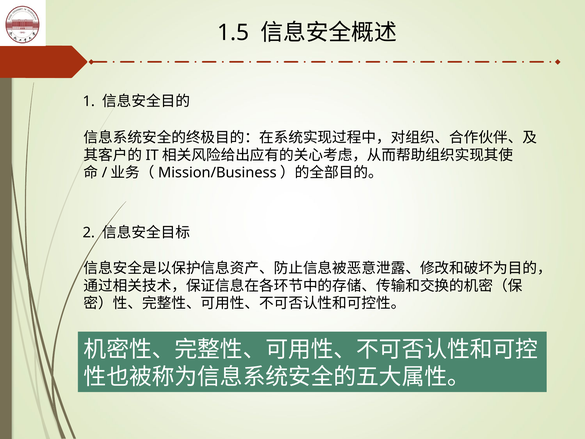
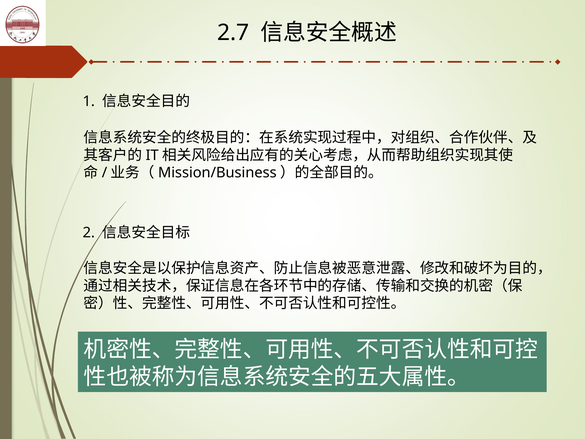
1.5: 1.5 -> 2.7
